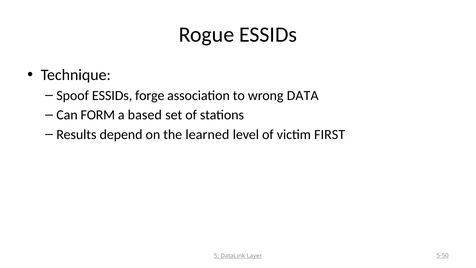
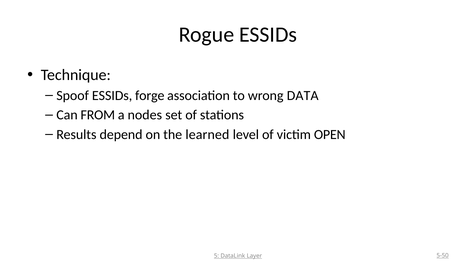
FORM: FORM -> FROM
based: based -> nodes
FIRST: FIRST -> OPEN
